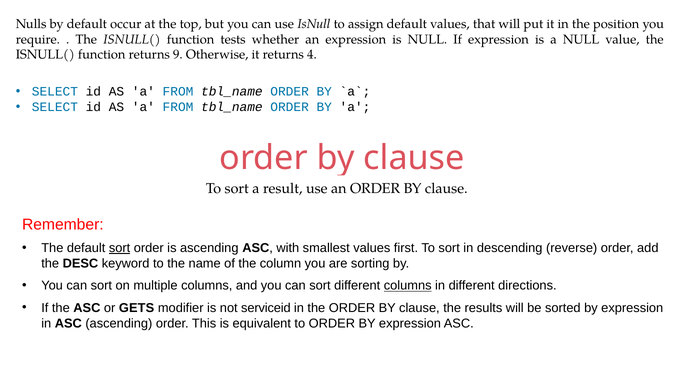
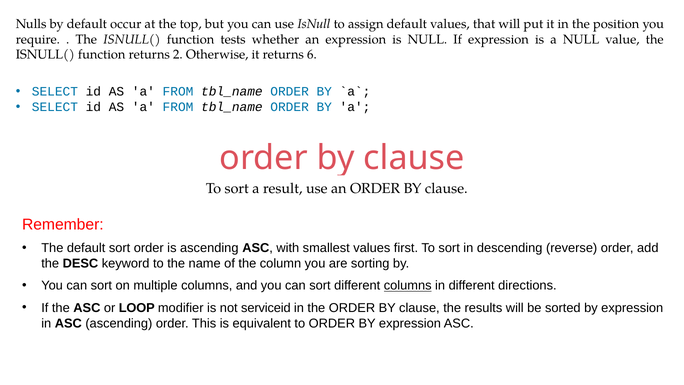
9: 9 -> 2
4: 4 -> 6
sort at (120, 248) underline: present -> none
GETS: GETS -> LOOP
